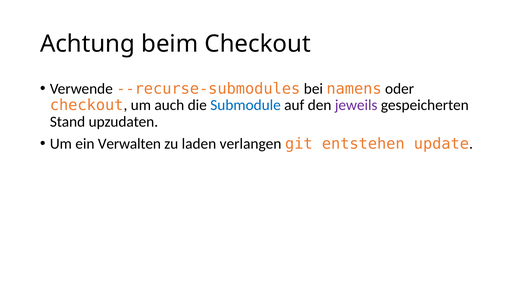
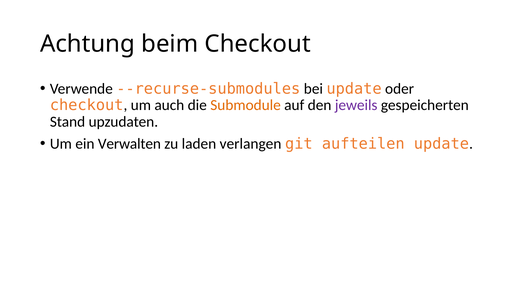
bei namens: namens -> update
Submodule colour: blue -> orange
entstehen: entstehen -> aufteilen
